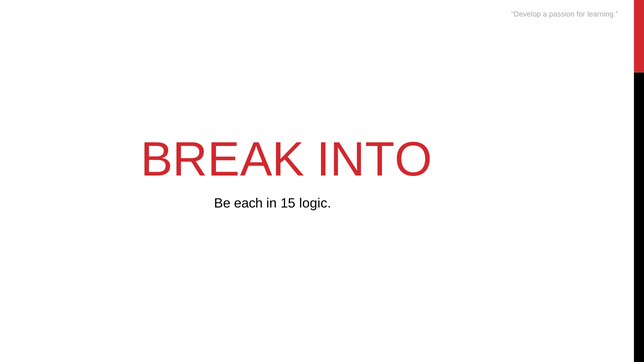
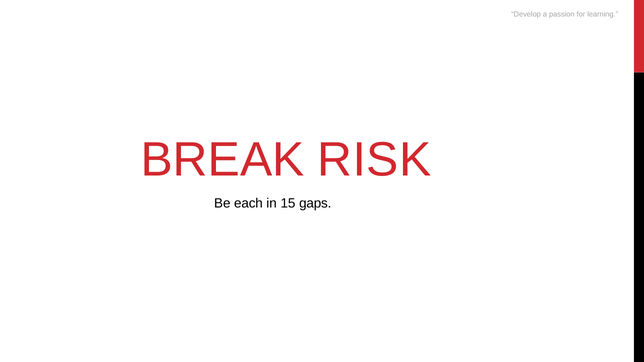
INTO: INTO -> RISK
logic: logic -> gaps
